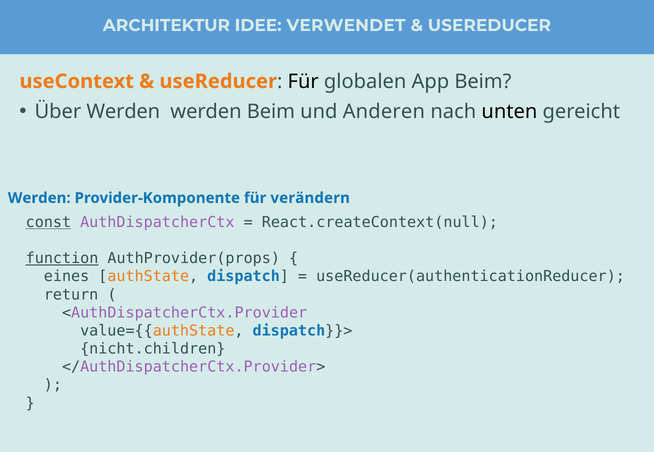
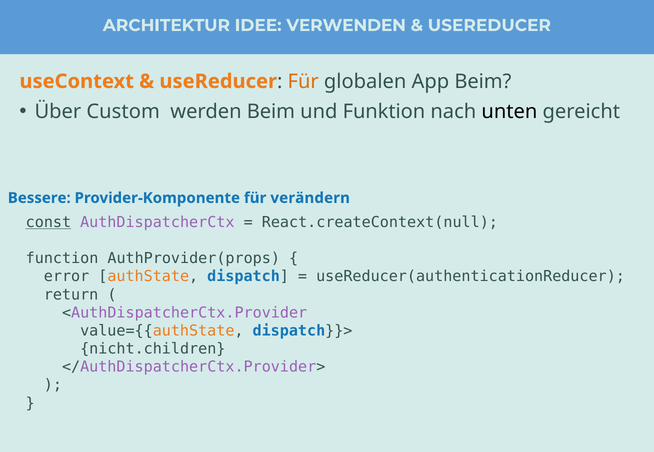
VERWENDET: VERWENDET -> VERWENDEN
Für at (303, 82) colour: black -> orange
Über Werden: Werden -> Custom
Anderen: Anderen -> Funktion
Werden at (39, 198): Werden -> Bessere
function underline: present -> none
eines: eines -> error
